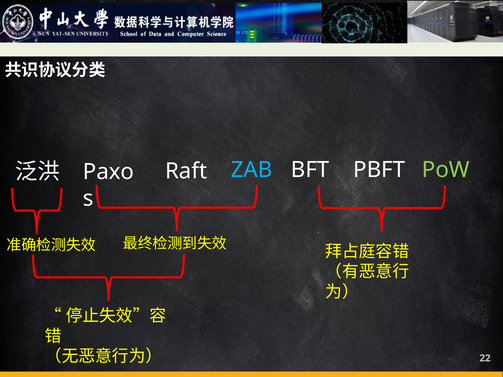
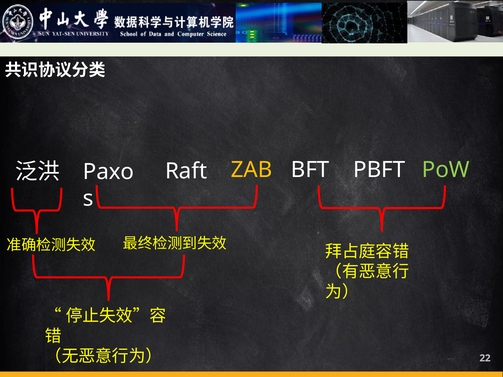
ZAB colour: light blue -> yellow
